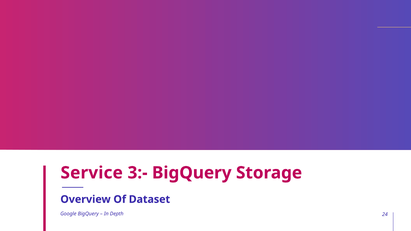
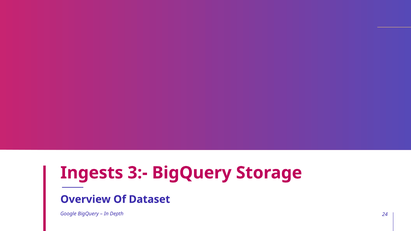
Service: Service -> Ingests
